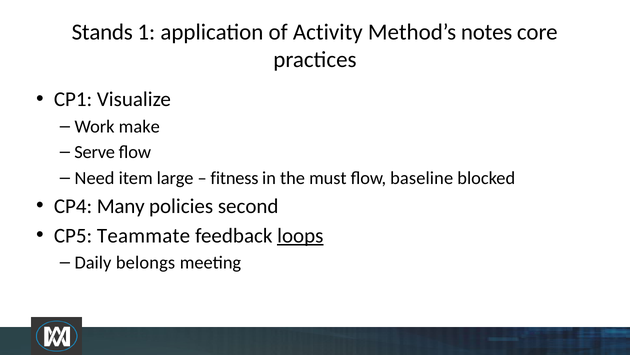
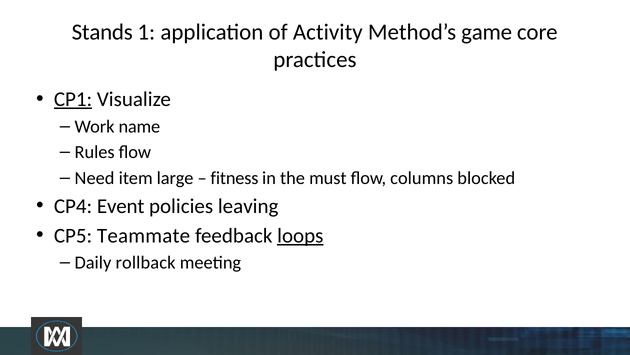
notes: notes -> game
CP1 underline: none -> present
make: make -> name
Serve: Serve -> Rules
baseline: baseline -> columns
Many: Many -> Event
second: second -> leaving
belongs: belongs -> rollback
